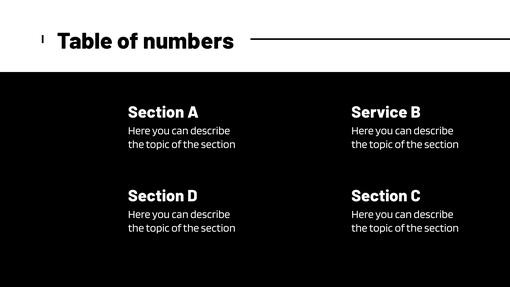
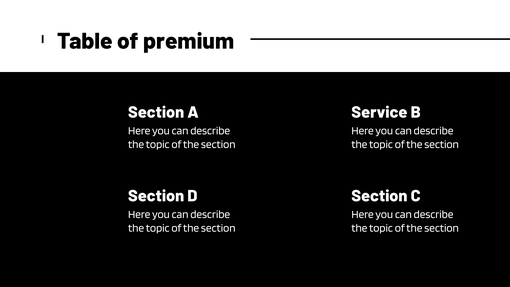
numbers: numbers -> premium
